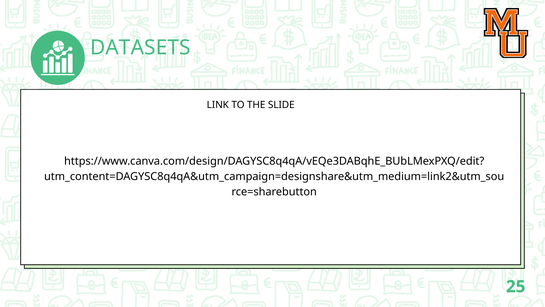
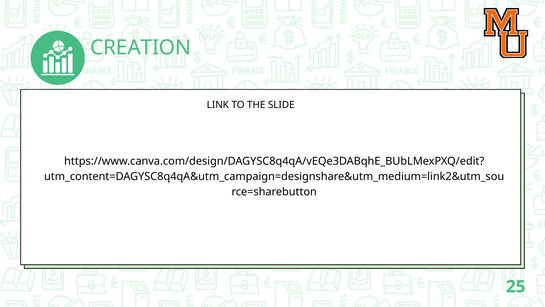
DATASETS: DATASETS -> CREATION
